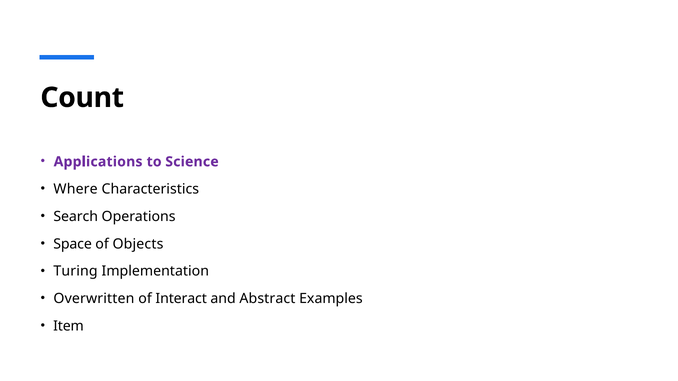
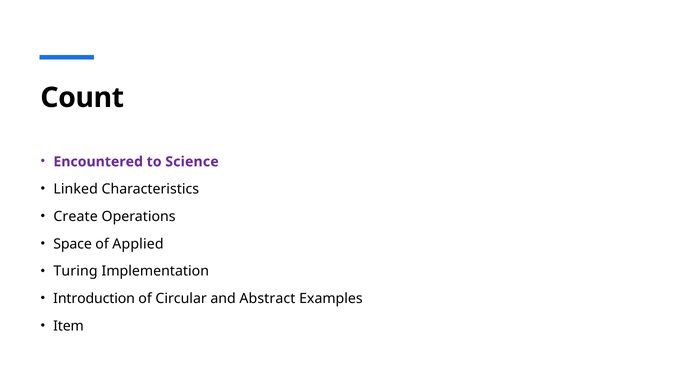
Applications: Applications -> Encountered
Where: Where -> Linked
Search: Search -> Create
Objects: Objects -> Applied
Overwritten: Overwritten -> Introduction
Interact: Interact -> Circular
